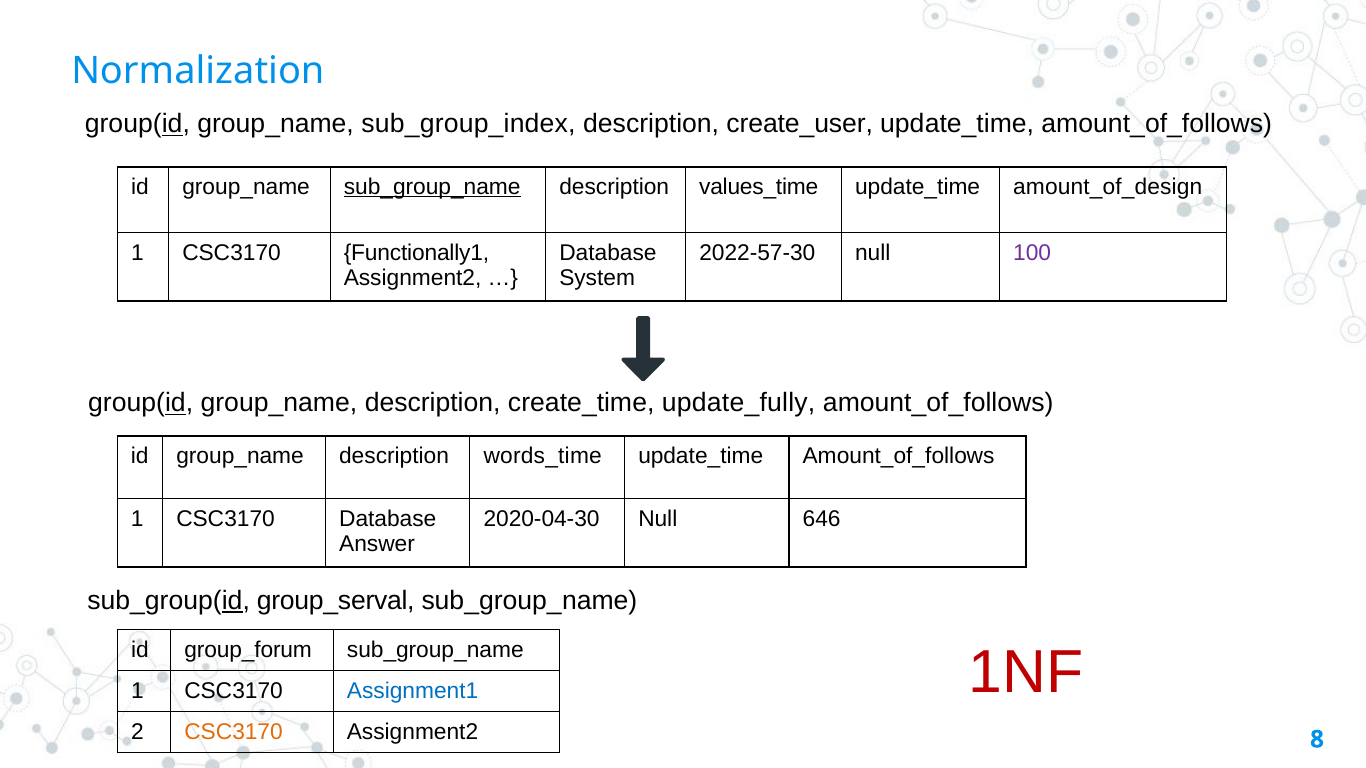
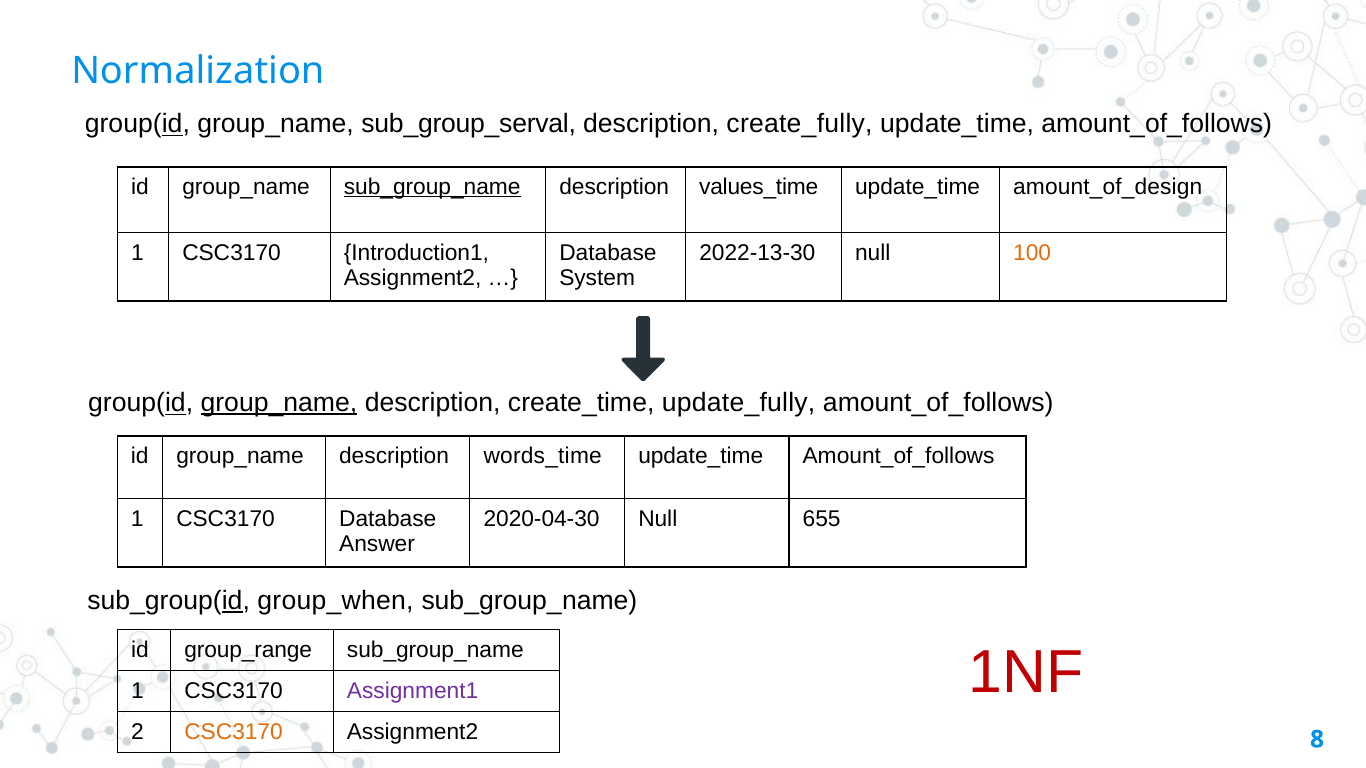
sub_group_index: sub_group_index -> sub_group_serval
create_user: create_user -> create_fully
Functionally1: Functionally1 -> Introduction1
2022-57-30: 2022-57-30 -> 2022-13-30
100 colour: purple -> orange
group_name at (279, 403) underline: none -> present
646: 646 -> 655
group_serval: group_serval -> group_when
group_forum: group_forum -> group_range
Assignment1 colour: blue -> purple
